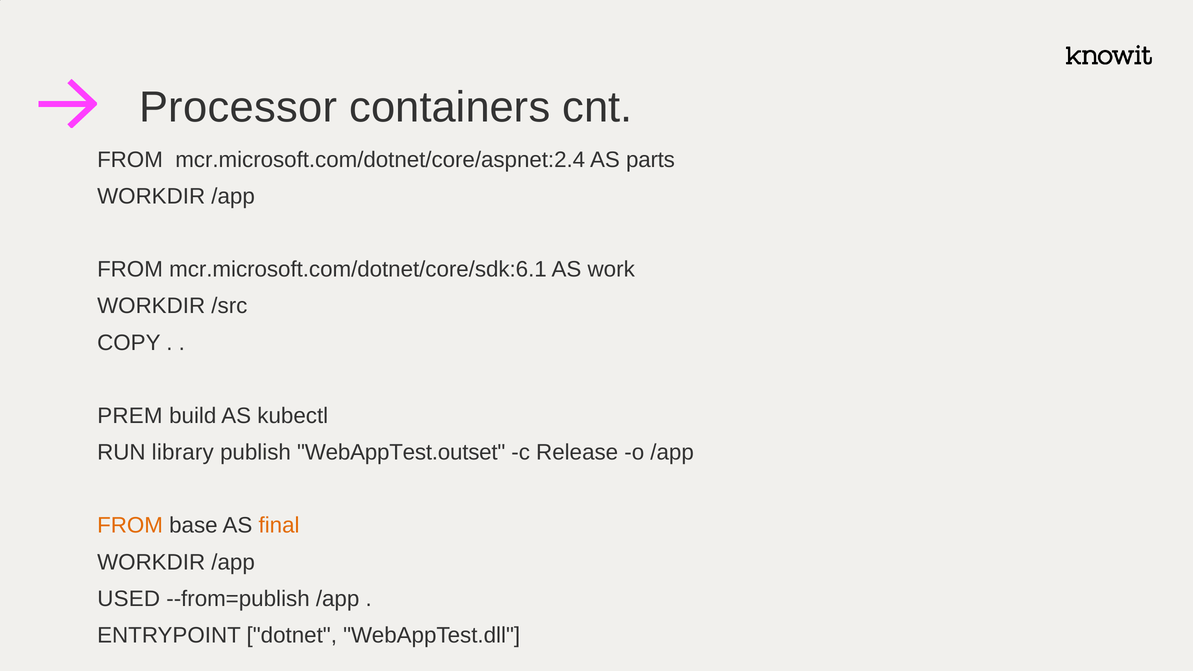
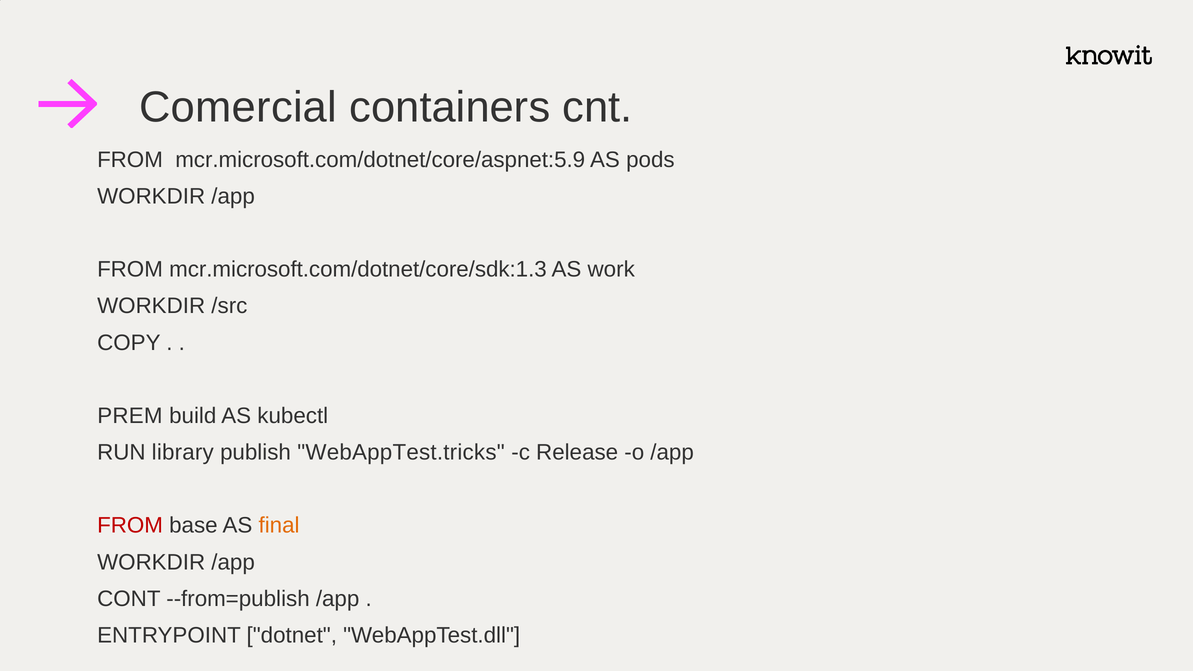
Processor: Processor -> Comercial
mcr.microsoft.com/dotnet/core/aspnet:2.4: mcr.microsoft.com/dotnet/core/aspnet:2.4 -> mcr.microsoft.com/dotnet/core/aspnet:5.9
parts: parts -> pods
mcr.microsoft.com/dotnet/core/sdk:6.1: mcr.microsoft.com/dotnet/core/sdk:6.1 -> mcr.microsoft.com/dotnet/core/sdk:1.3
WebAppTest.outset: WebAppTest.outset -> WebAppTest.tricks
FROM at (130, 526) colour: orange -> red
USED: USED -> CONT
